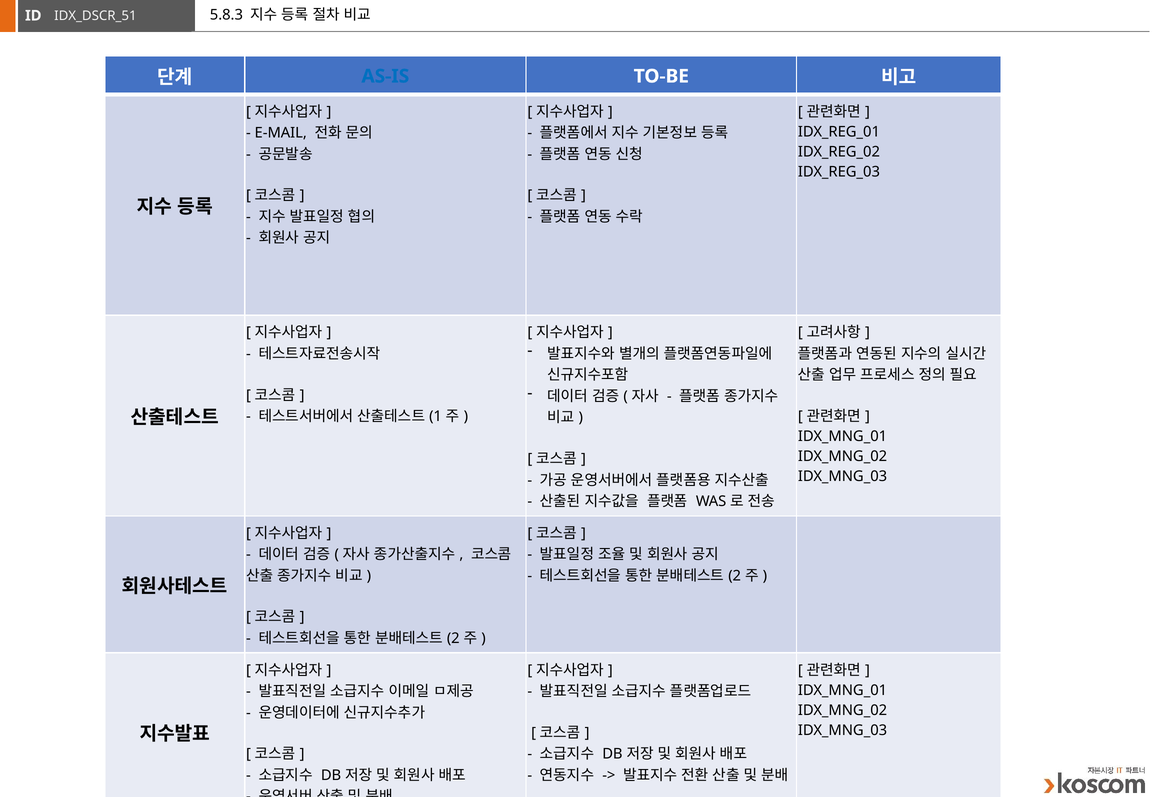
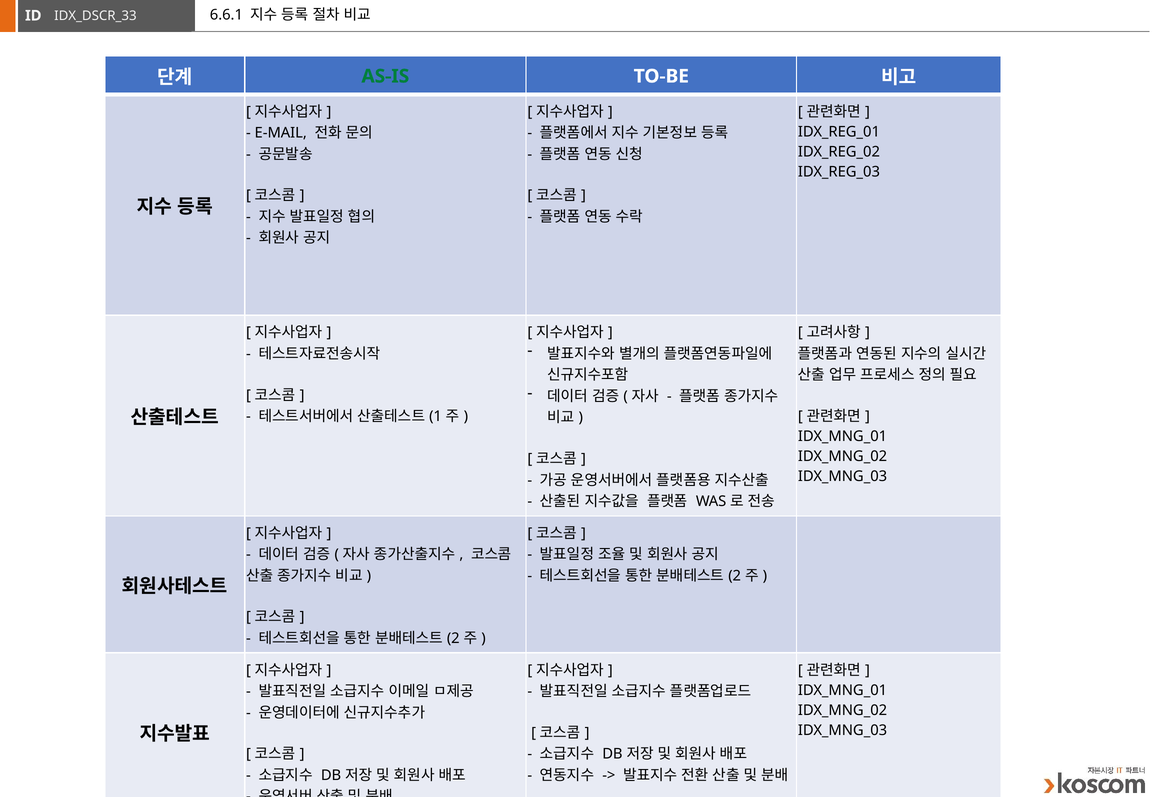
5.8.3: 5.8.3 -> 6.6.1
IDX_DSCR_51: IDX_DSCR_51 -> IDX_DSCR_33
AS-IS colour: blue -> green
